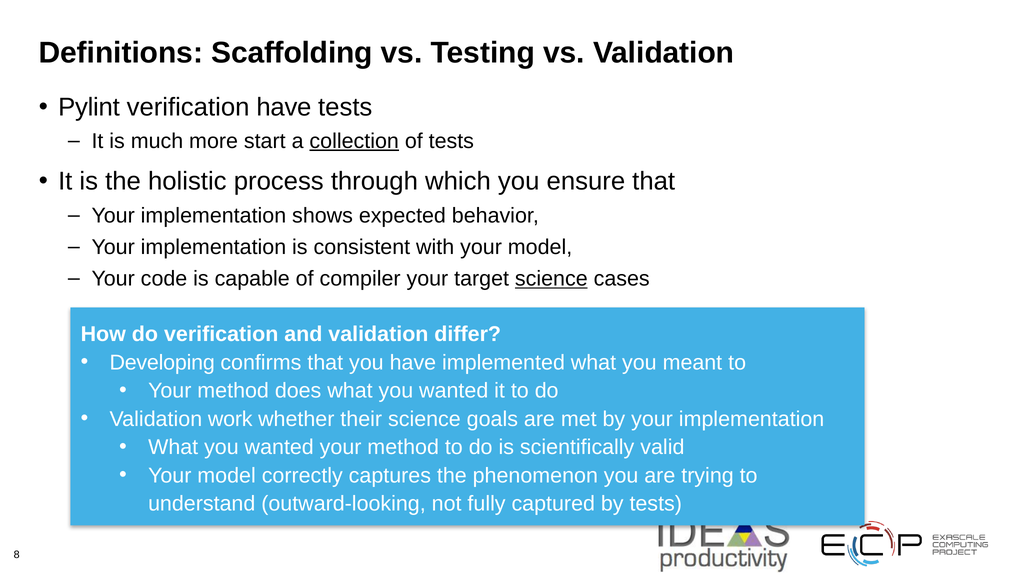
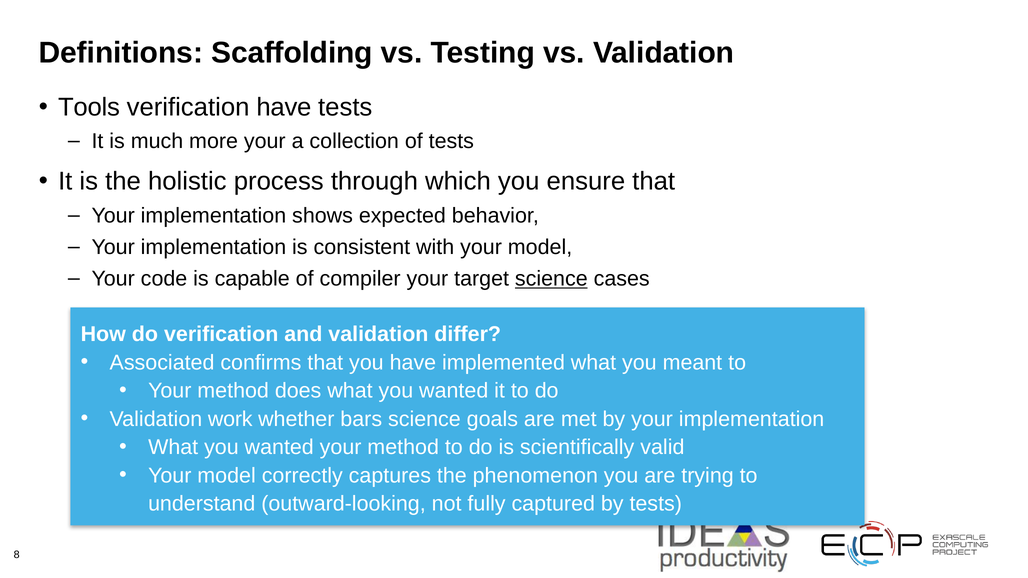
Pylint: Pylint -> Tools
more start: start -> your
collection underline: present -> none
Developing: Developing -> Associated
their: their -> bars
